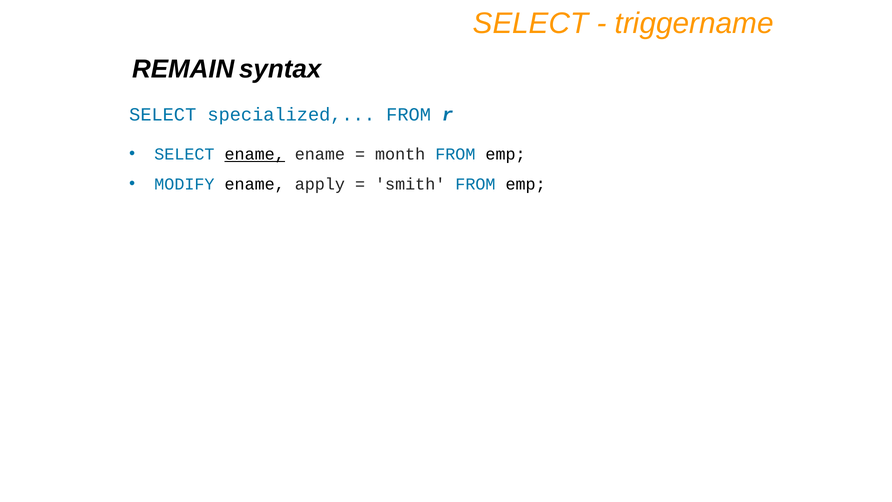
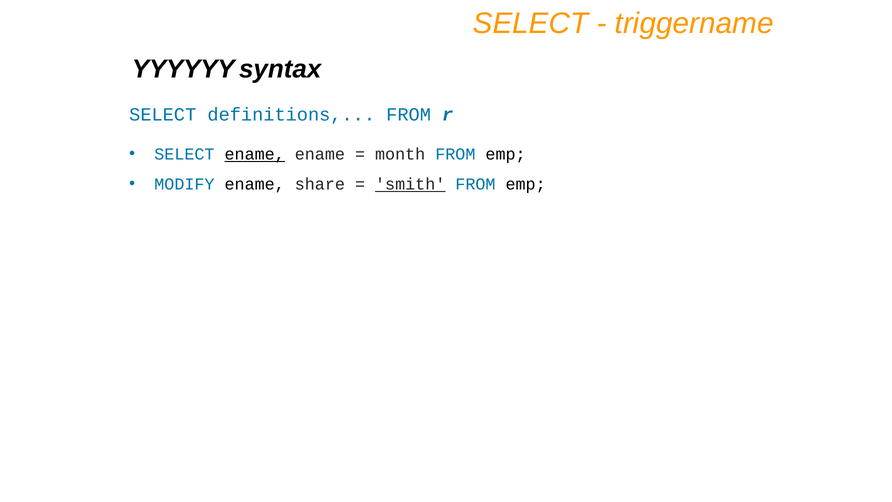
REMAIN: REMAIN -> YYYYYY
specialized: specialized -> definitions
apply: apply -> share
smith underline: none -> present
